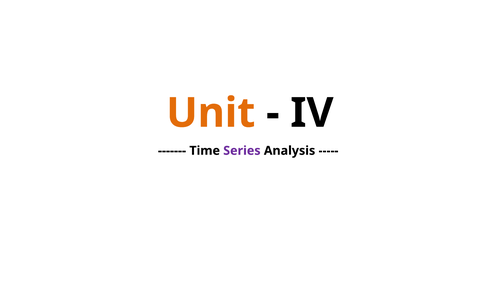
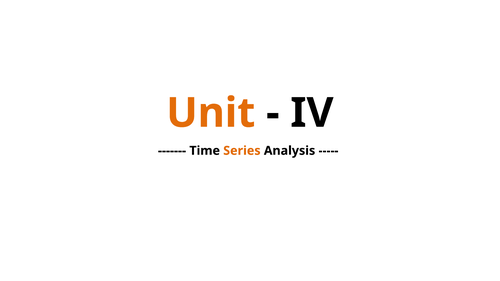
Series colour: purple -> orange
